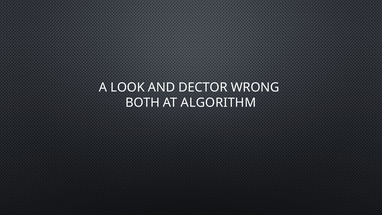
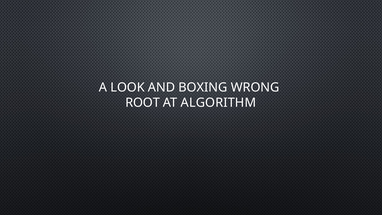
DECTOR: DECTOR -> BOXING
BOTH: BOTH -> ROOT
